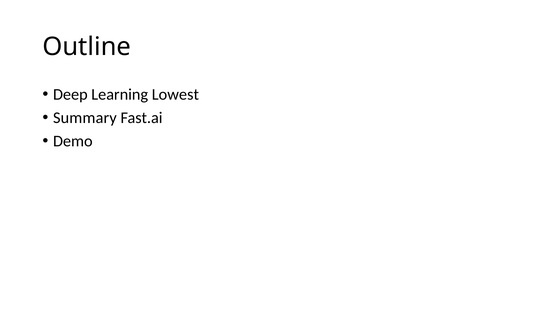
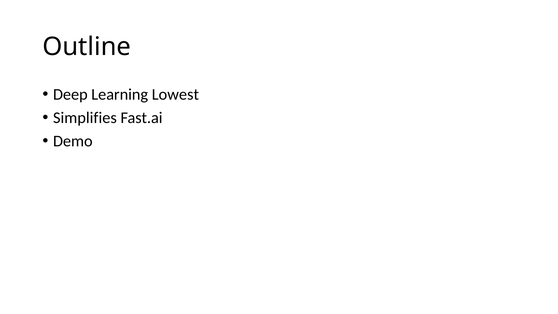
Summary: Summary -> Simplifies
